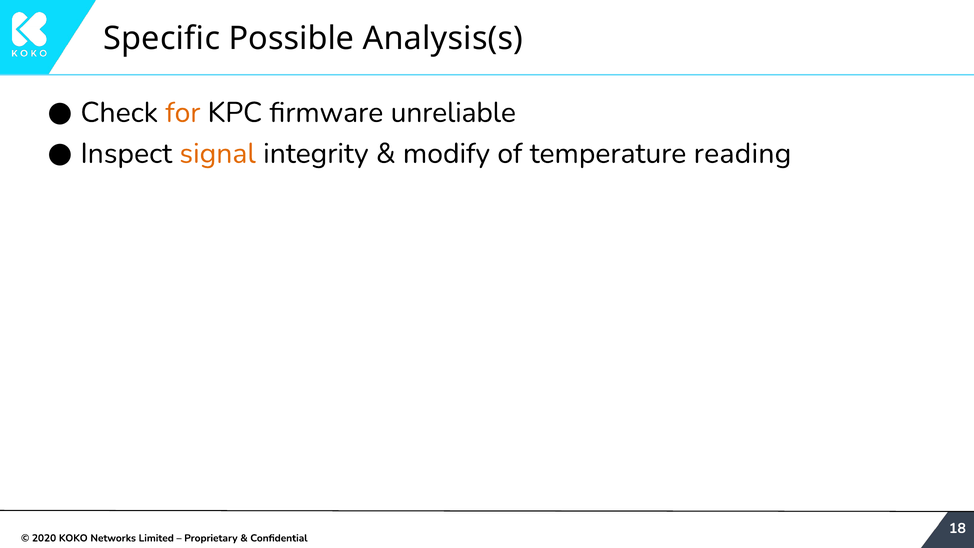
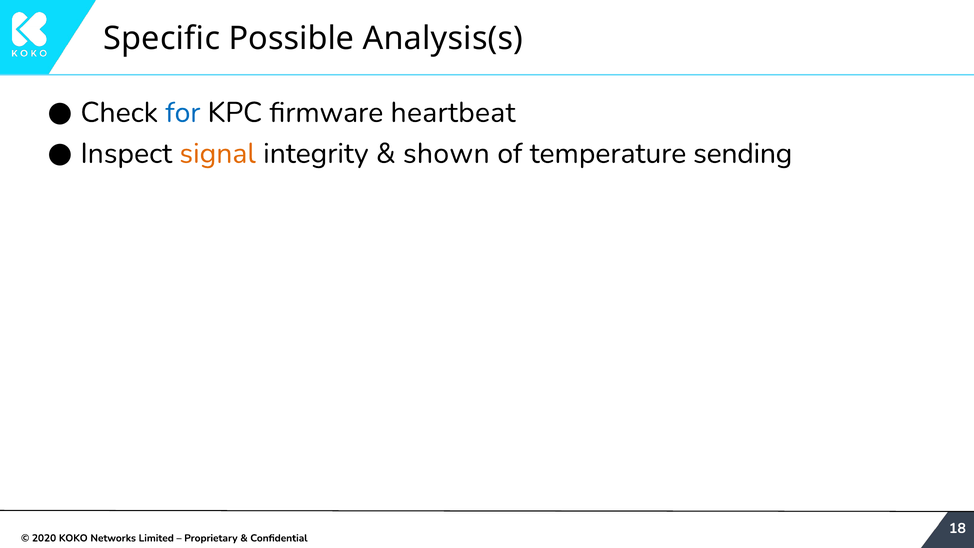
for colour: orange -> blue
unreliable: unreliable -> heartbeat
modify: modify -> shown
reading: reading -> sending
